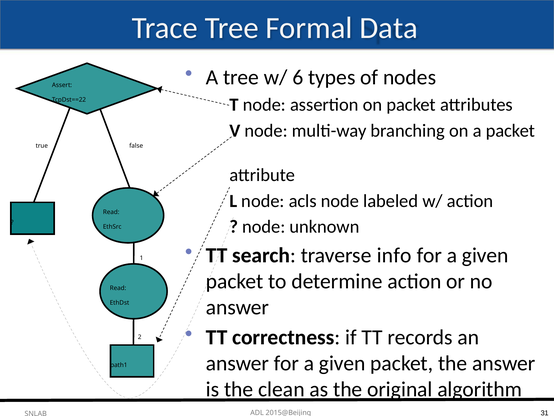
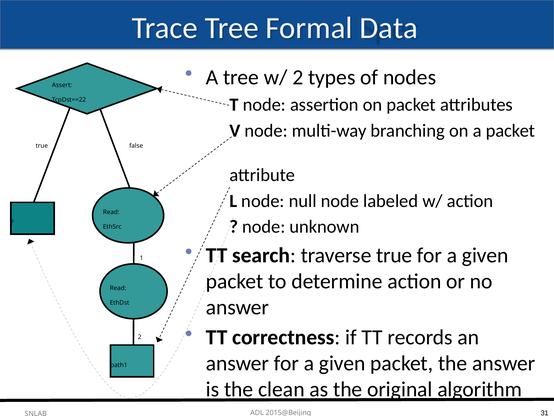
w/ 6: 6 -> 2
acls: acls -> null
traverse info: info -> true
